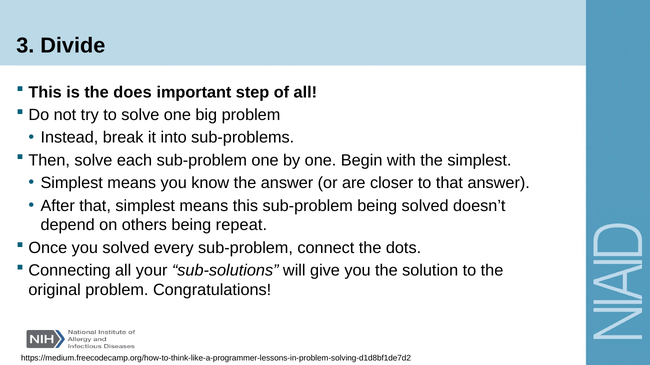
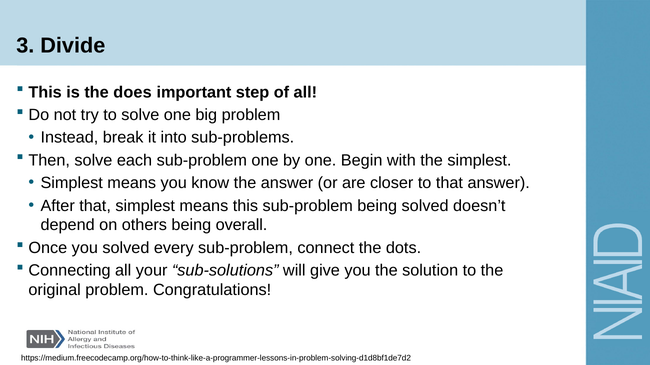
repeat: repeat -> overall
